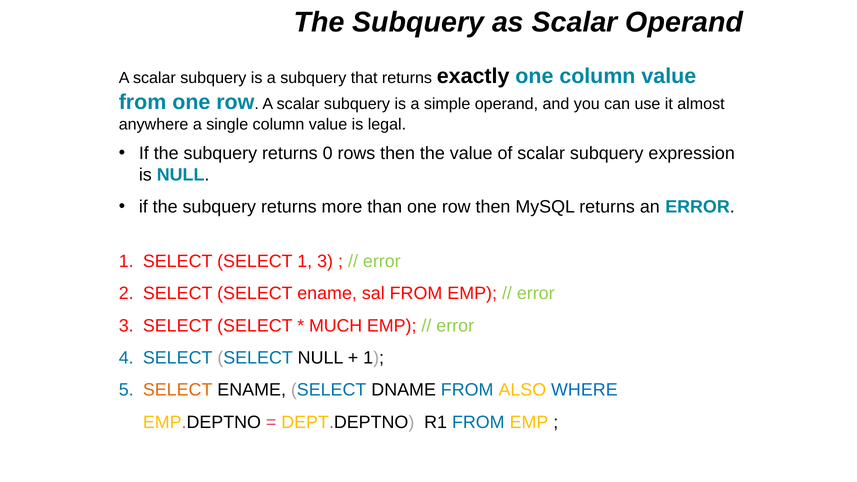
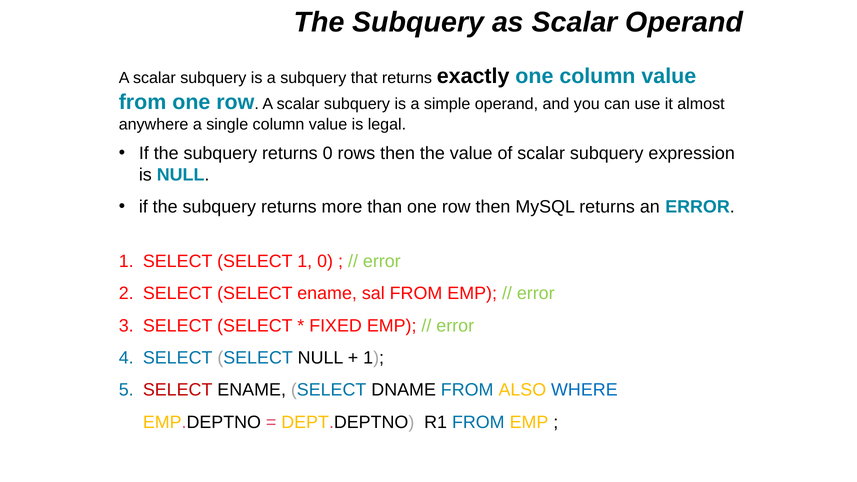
1 3: 3 -> 0
MUCH: MUCH -> FIXED
SELECT at (178, 390) colour: orange -> red
